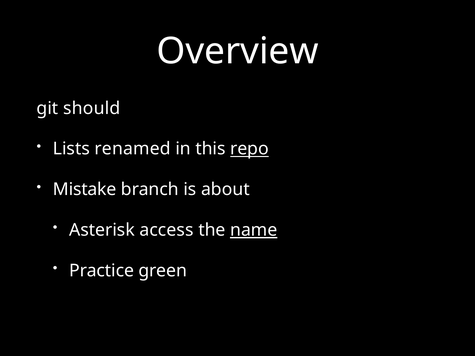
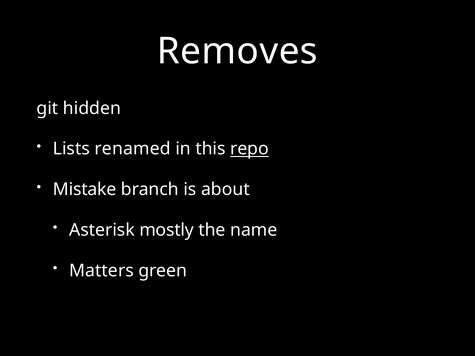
Overview: Overview -> Removes
should: should -> hidden
access: access -> mostly
name underline: present -> none
Practice: Practice -> Matters
